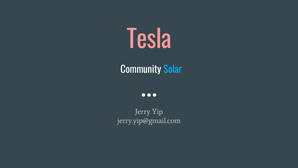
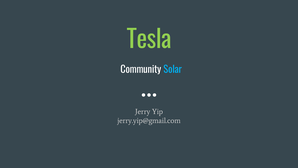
Tesla colour: pink -> light green
